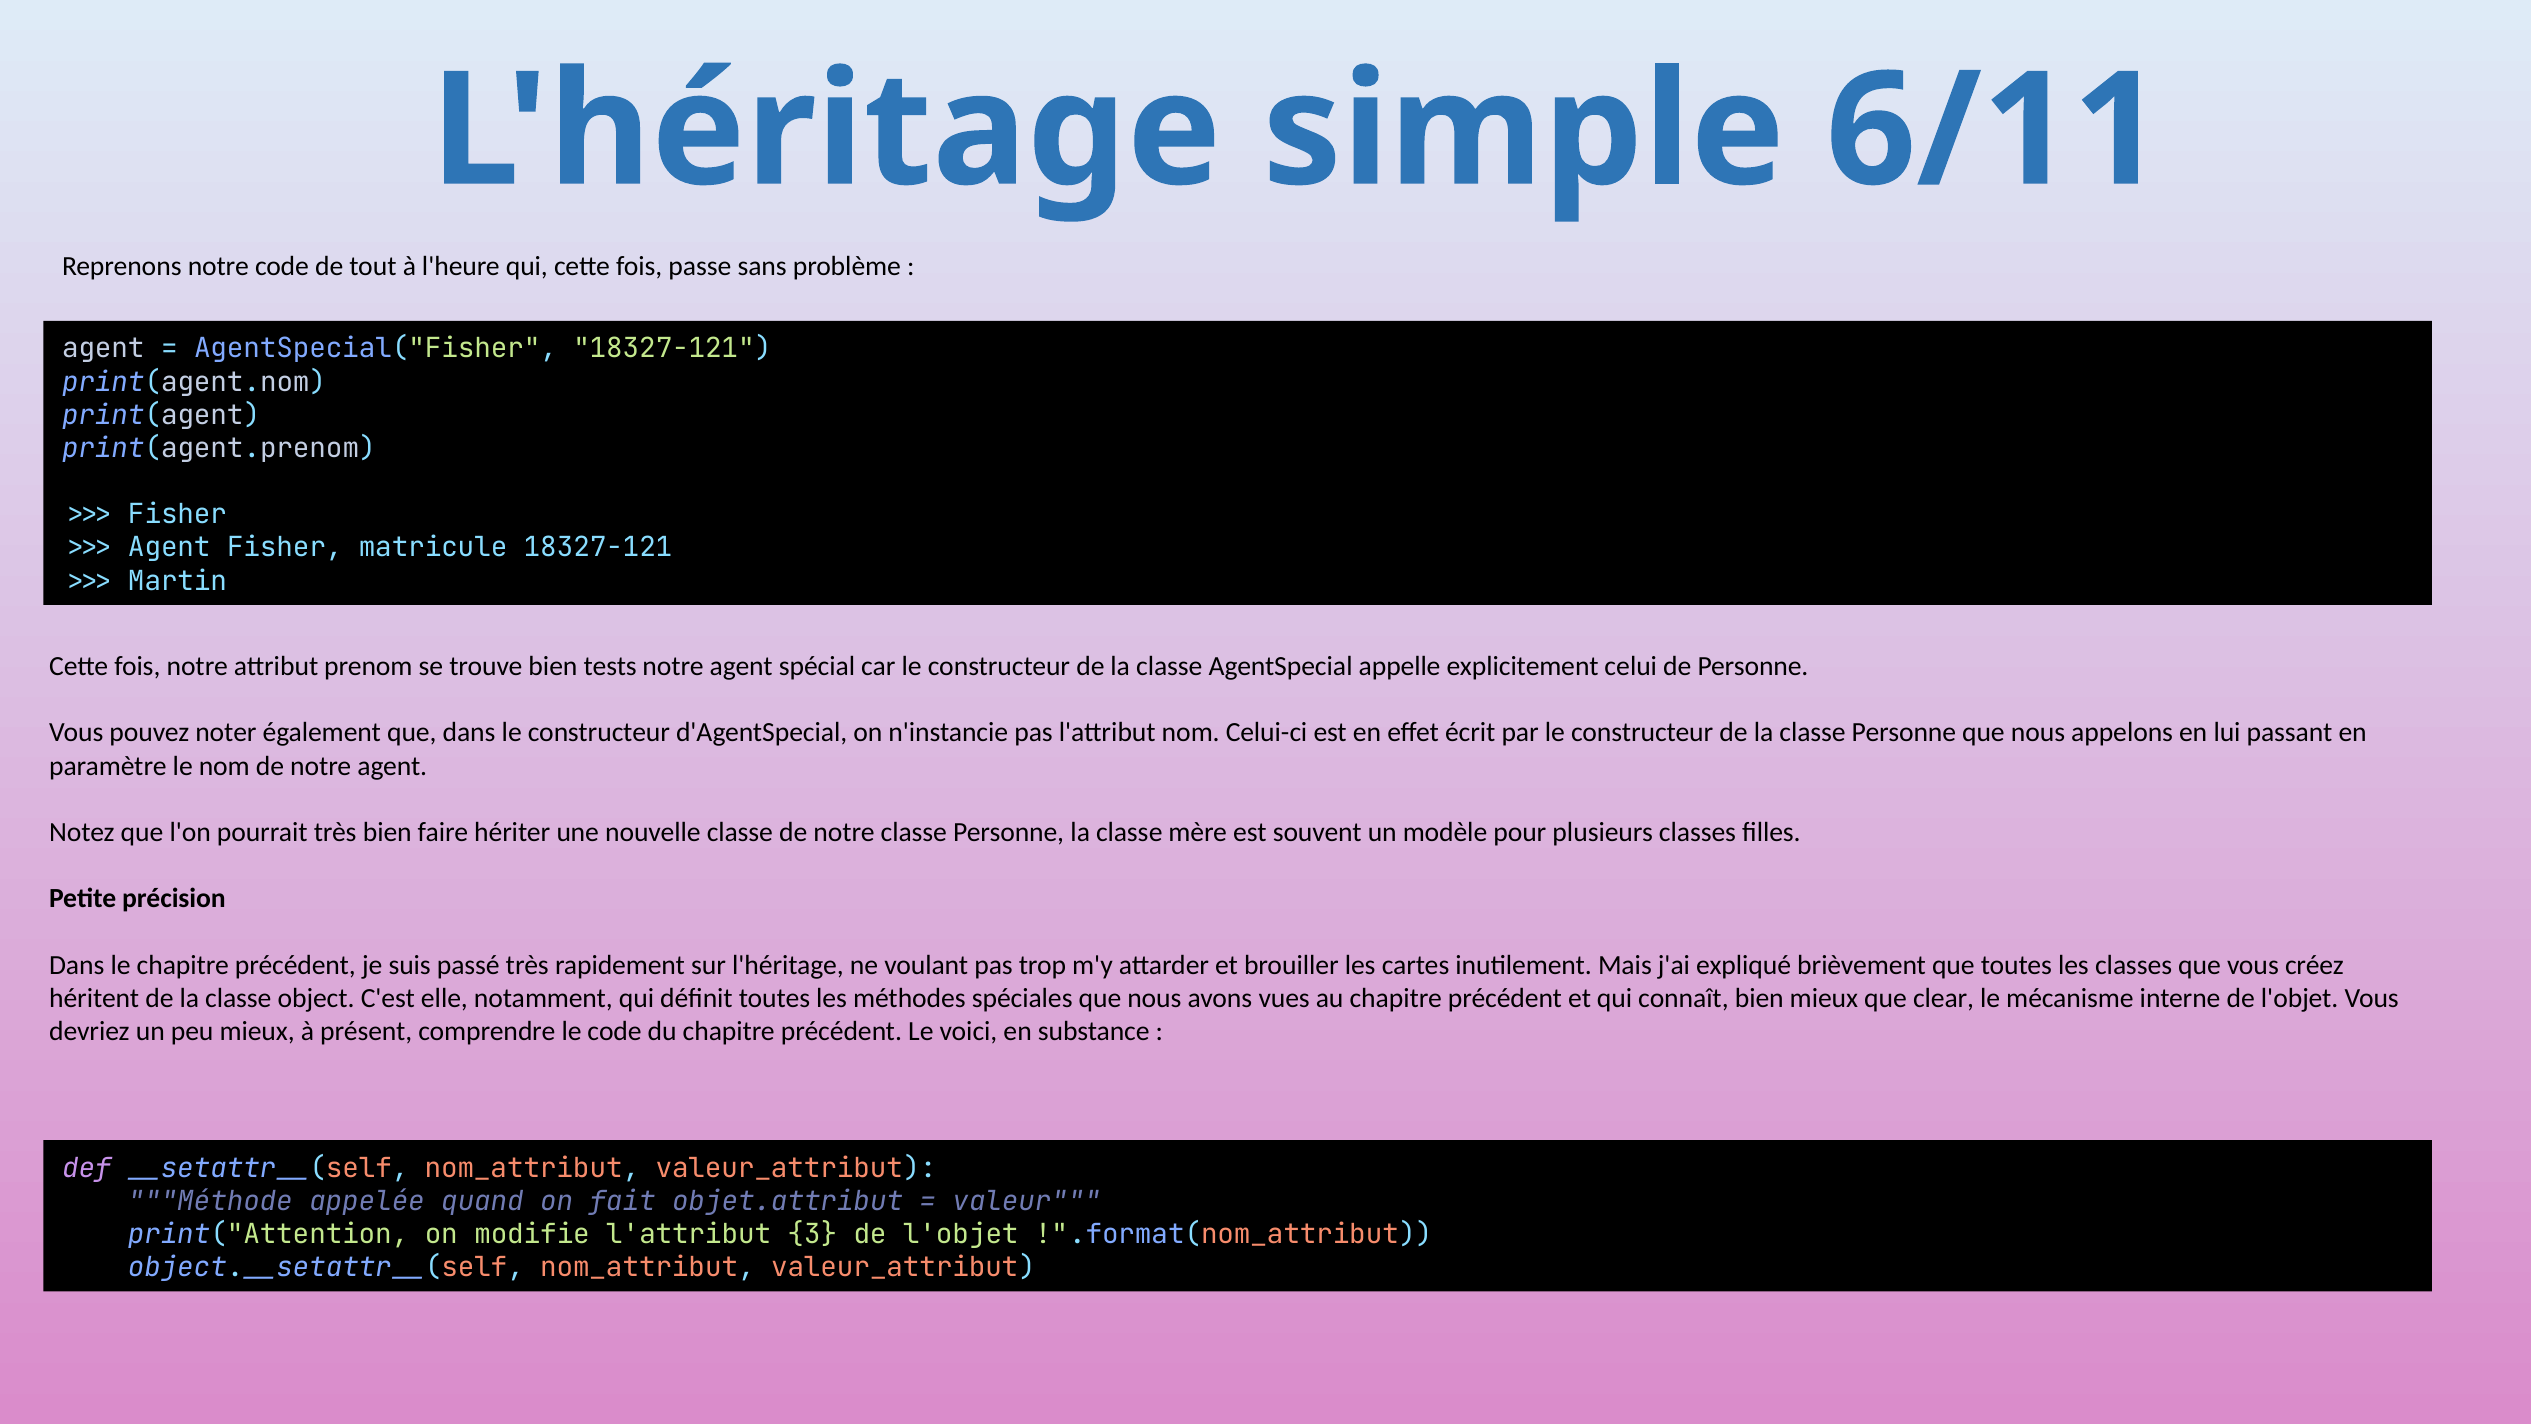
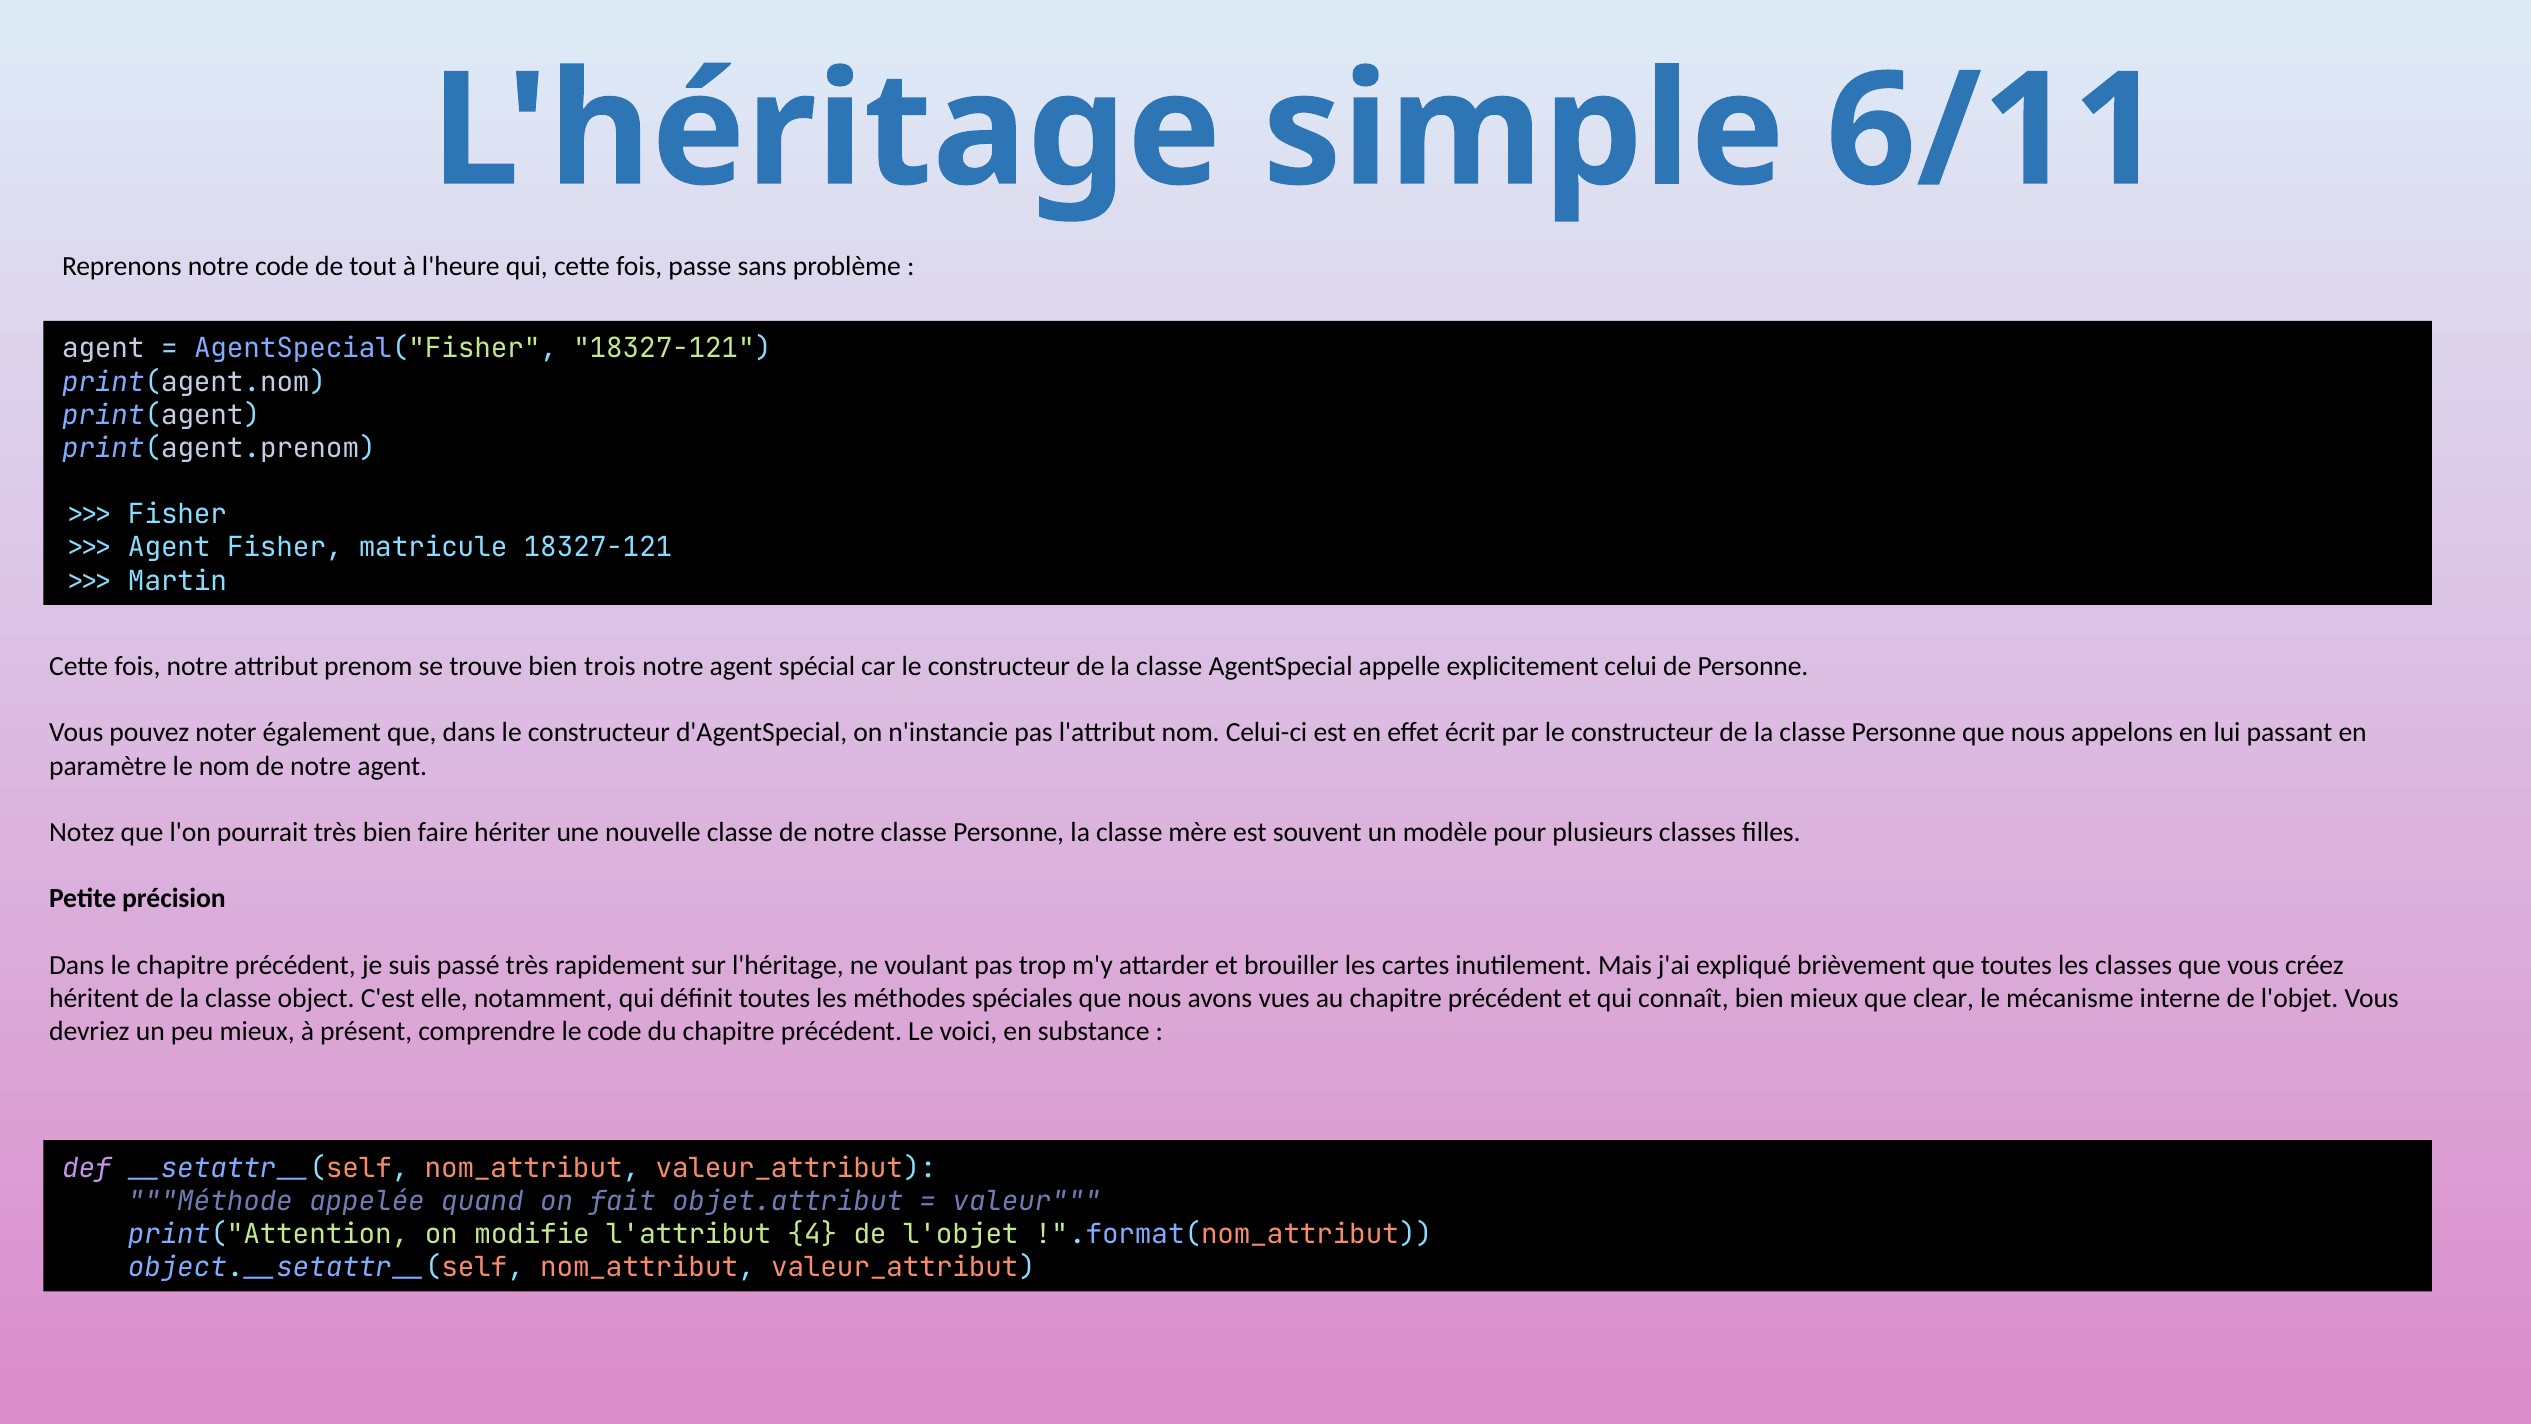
tests: tests -> trois
3: 3 -> 4
